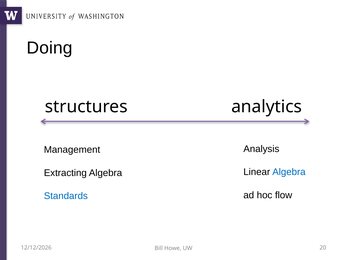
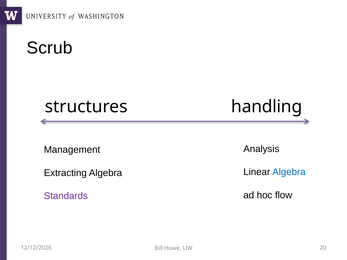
Doing: Doing -> Scrub
analytics: analytics -> handling
Standards colour: blue -> purple
